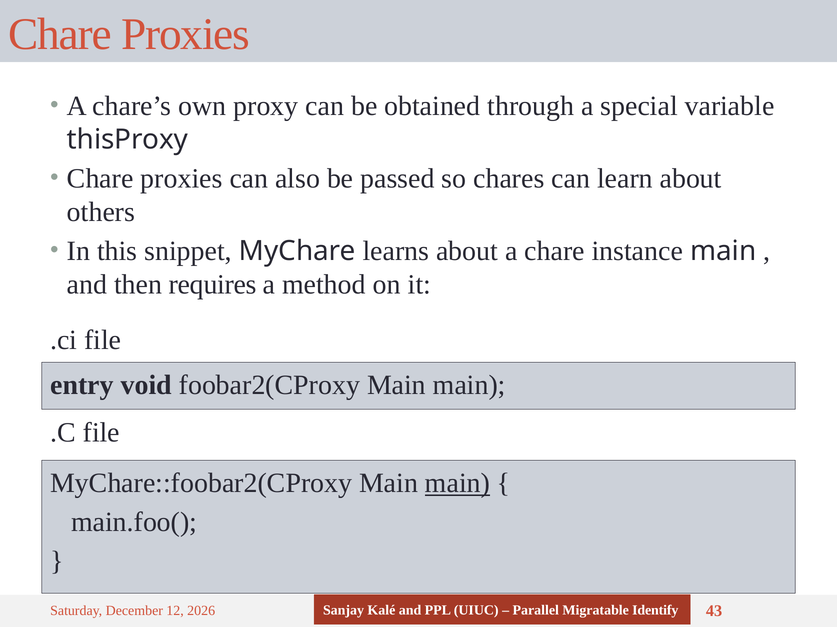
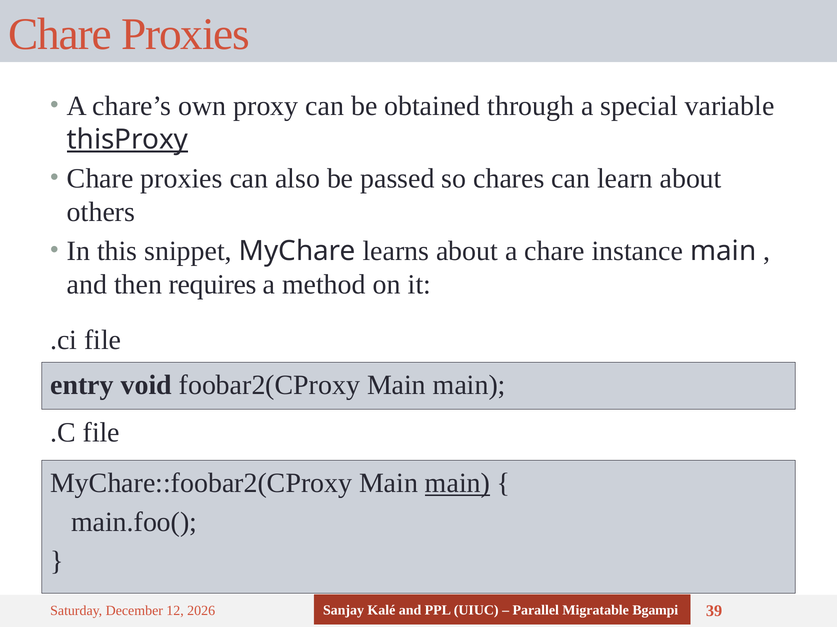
thisProxy underline: none -> present
Identify: Identify -> Bgampi
43: 43 -> 39
